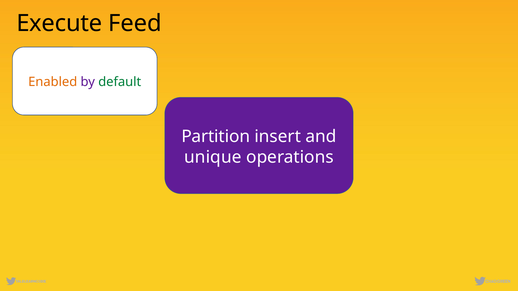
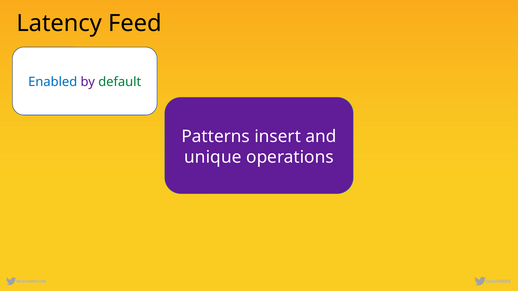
Execute: Execute -> Latency
Enabled colour: orange -> blue
Partition: Partition -> Patterns
